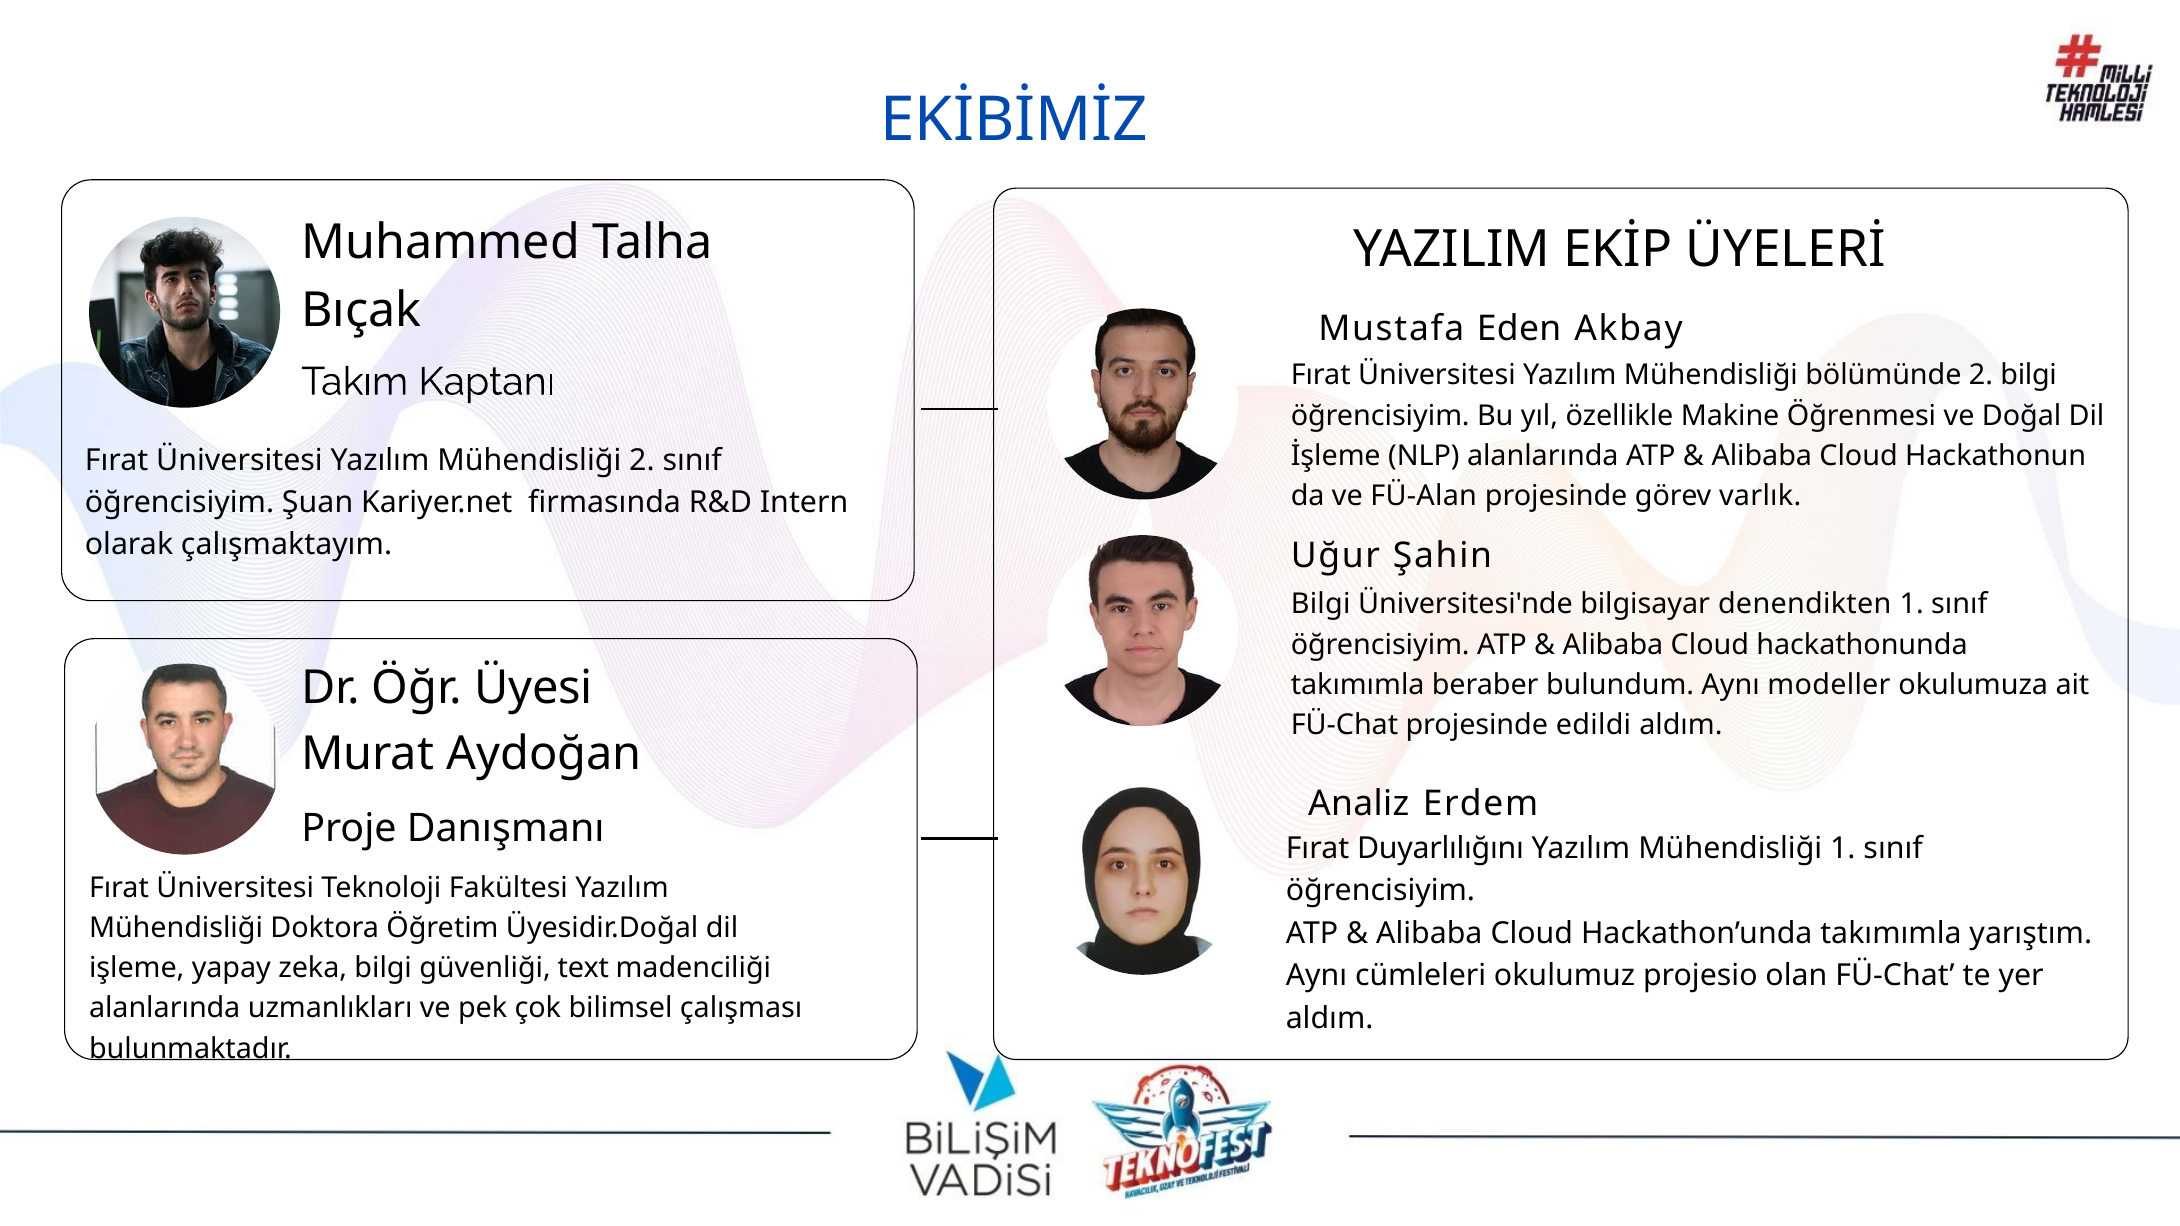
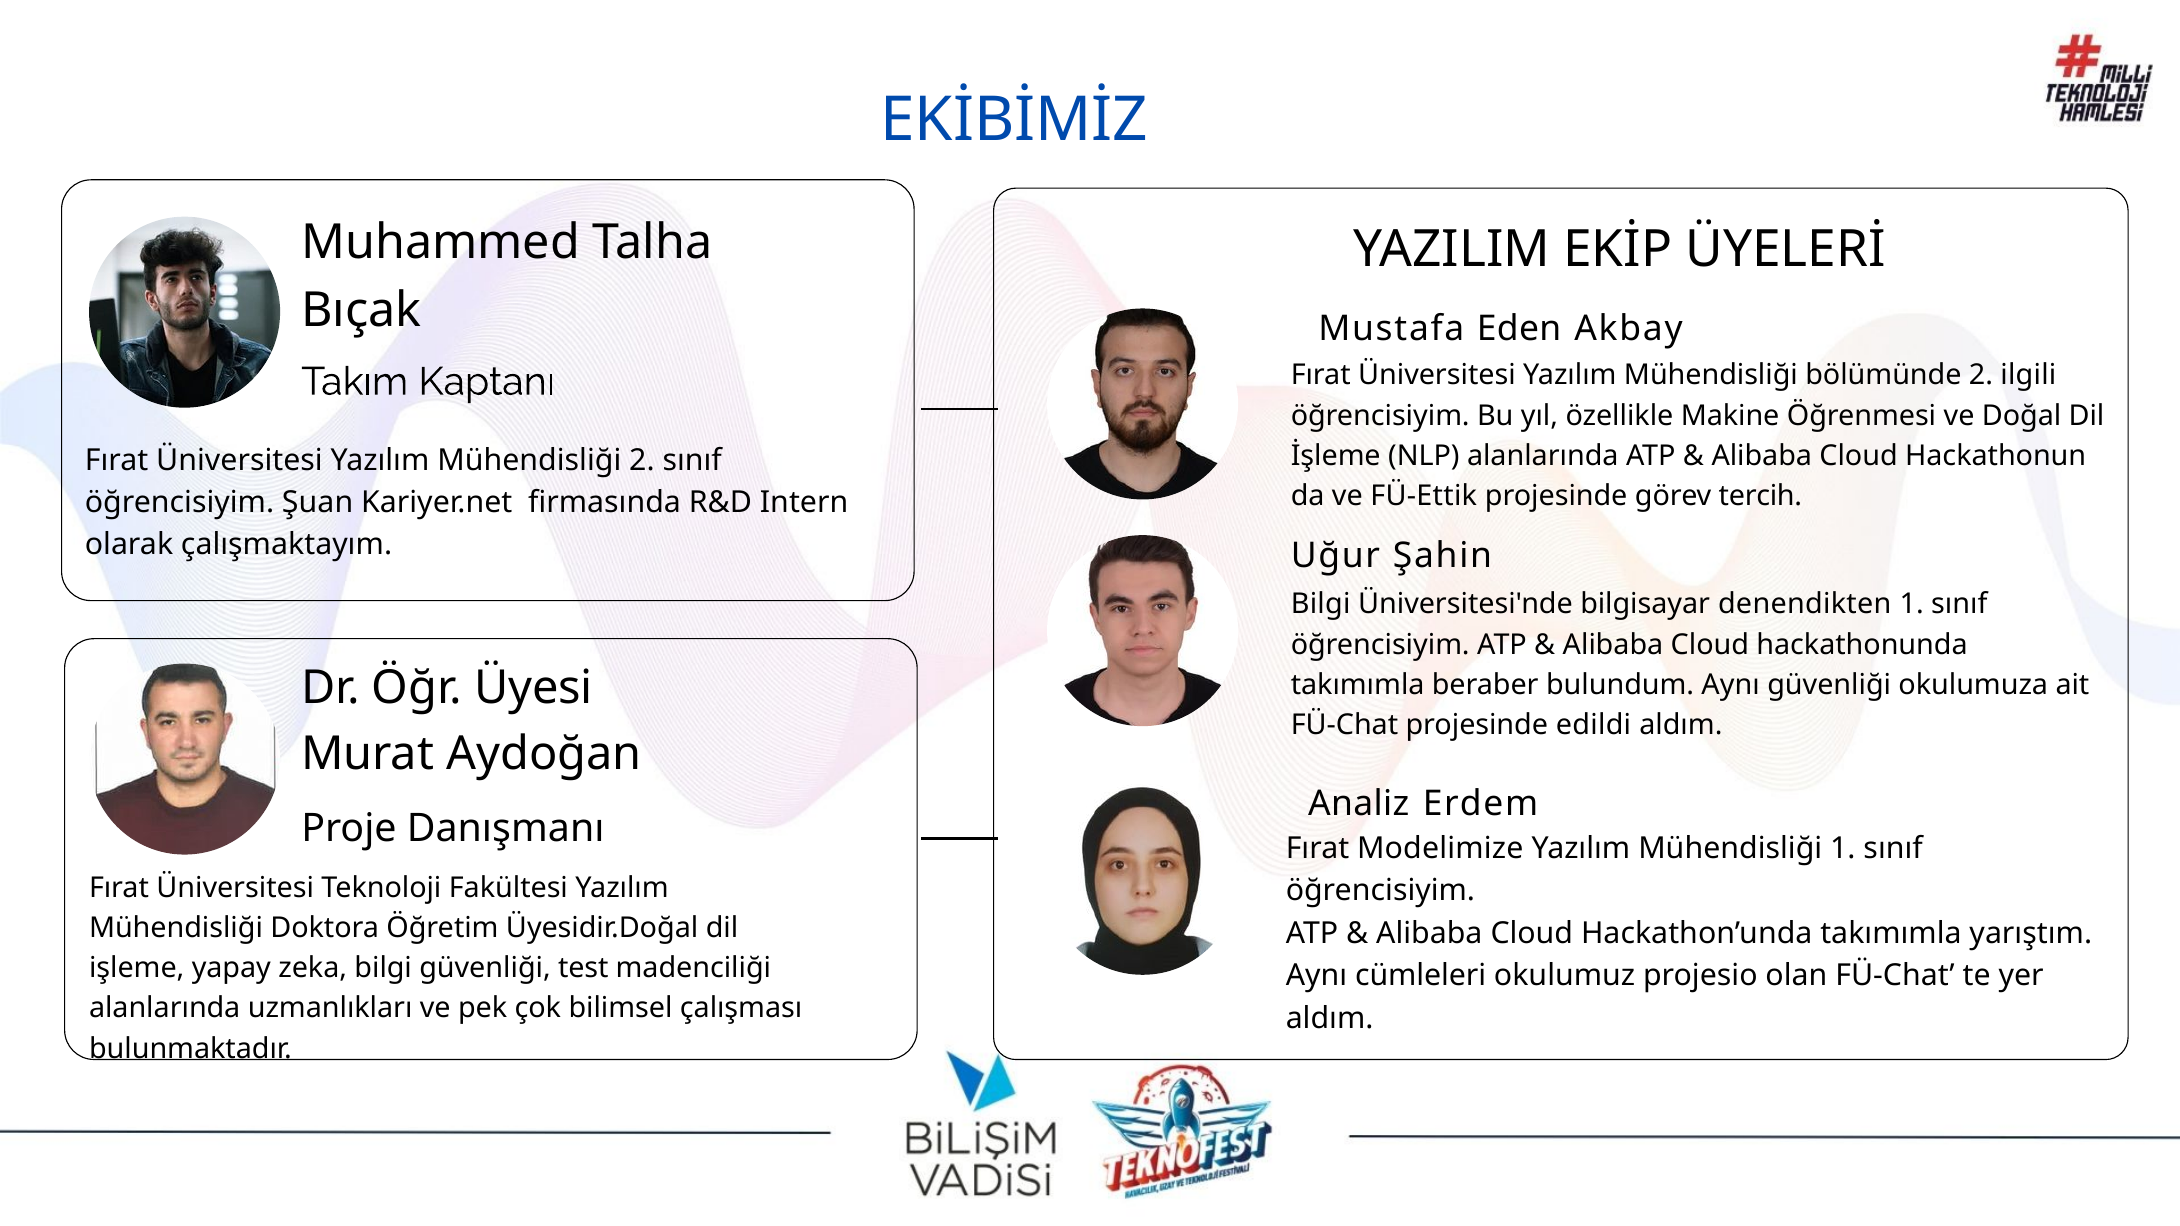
2 bilgi: bilgi -> ilgili
FÜ-Alan: FÜ-Alan -> FÜ-Ettik
varlık: varlık -> tercih
Aynı modeller: modeller -> güvenliği
Duyarlılığını: Duyarlılığını -> Modelimize
text: text -> test
